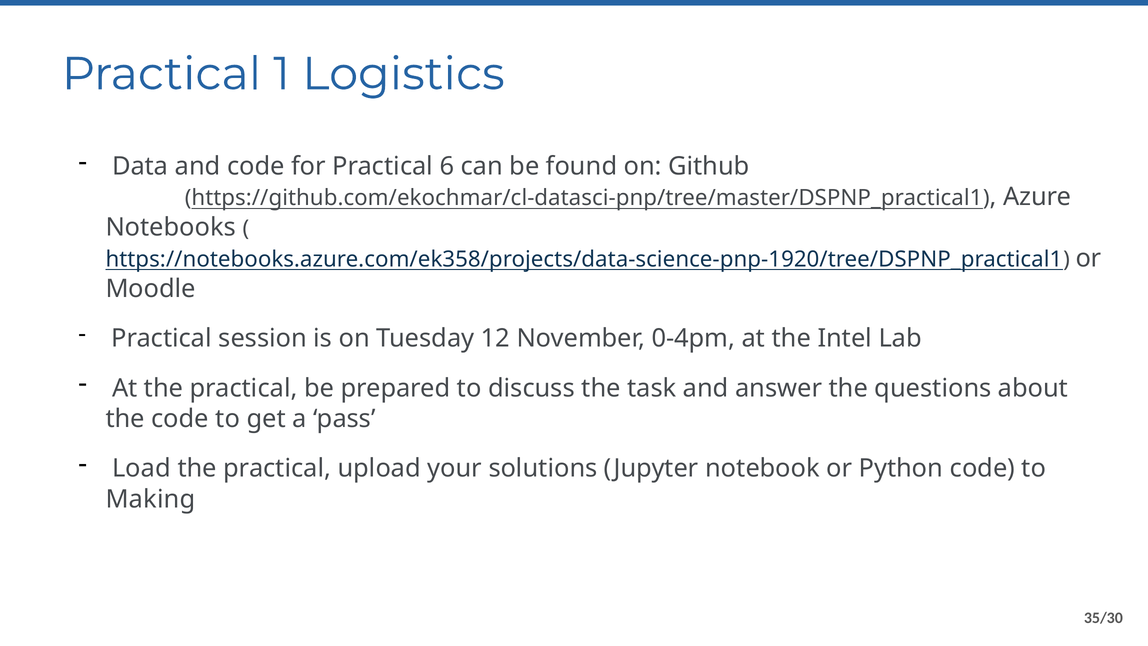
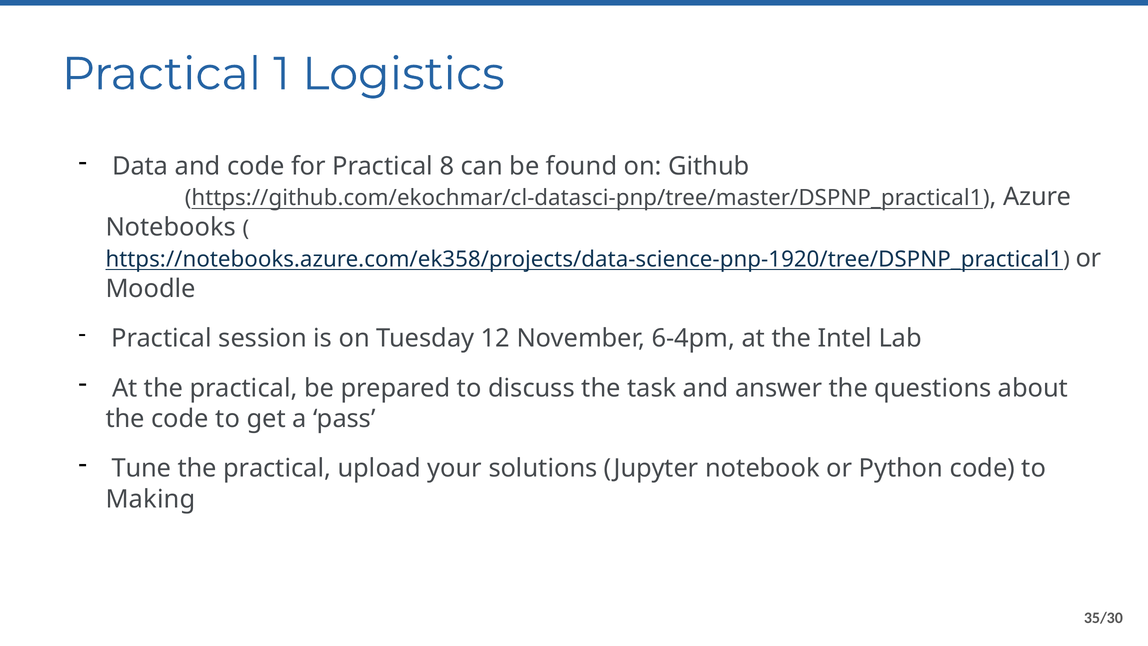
6: 6 -> 8
0-4pm: 0-4pm -> 6-4pm
Load: Load -> Tune
